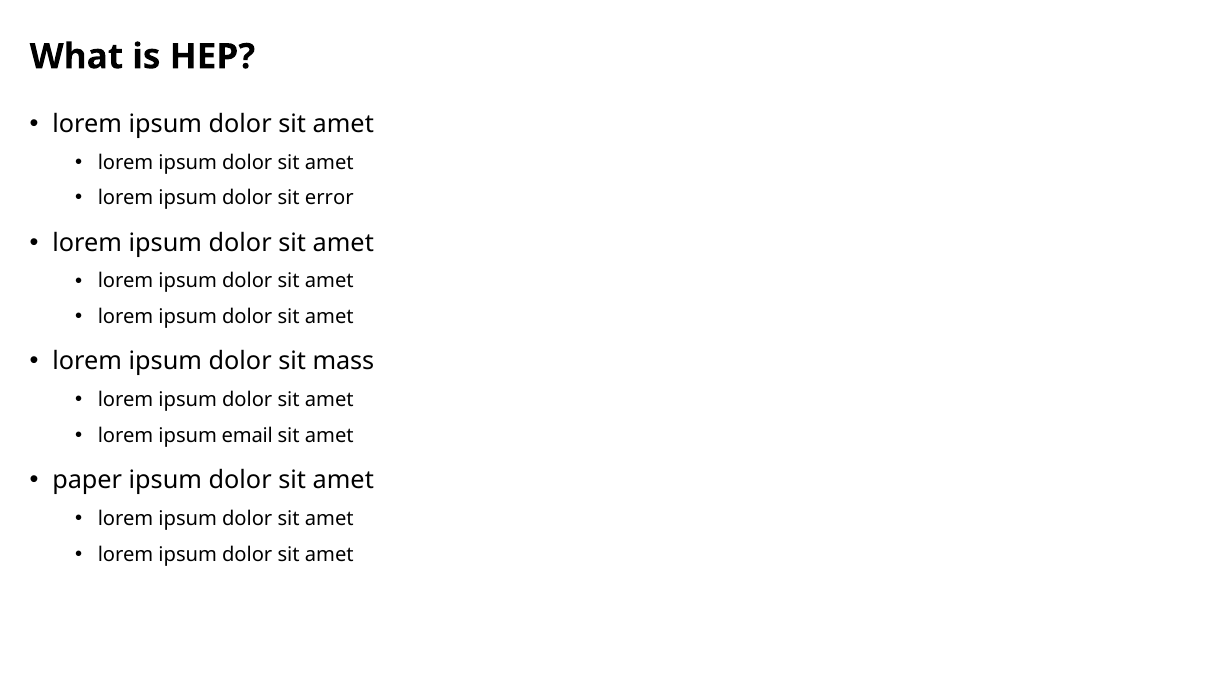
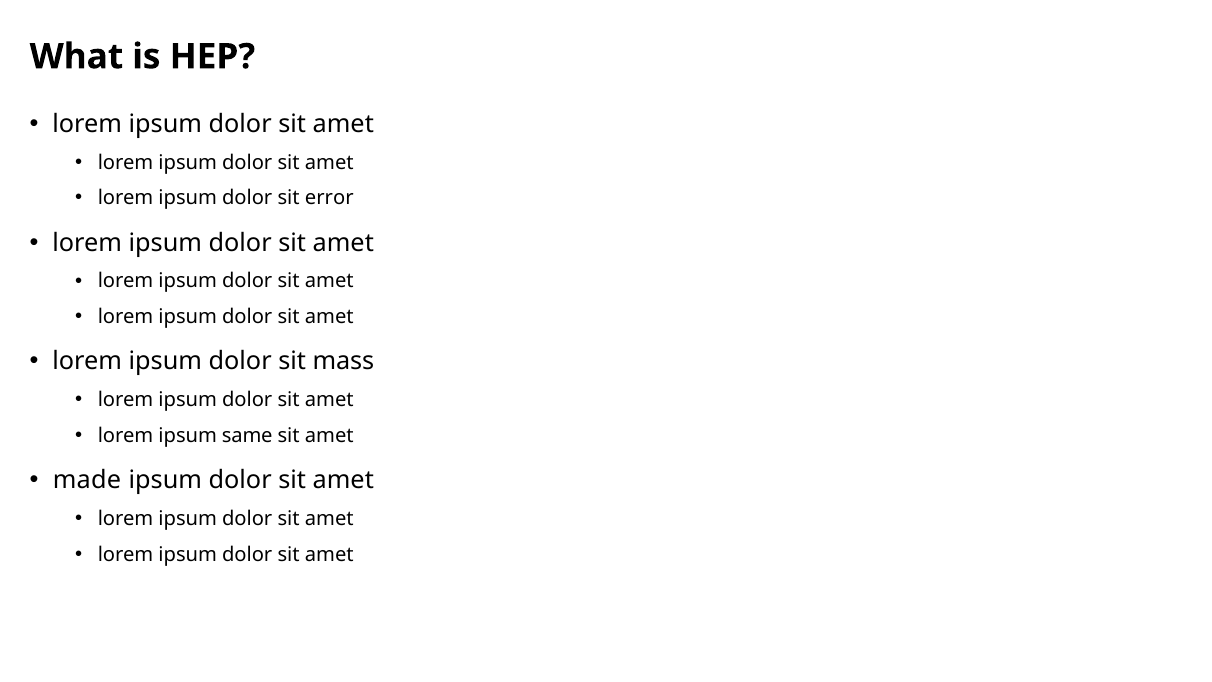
email: email -> same
paper: paper -> made
